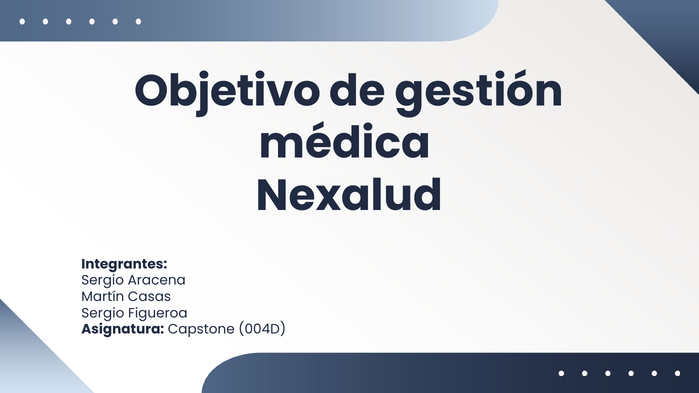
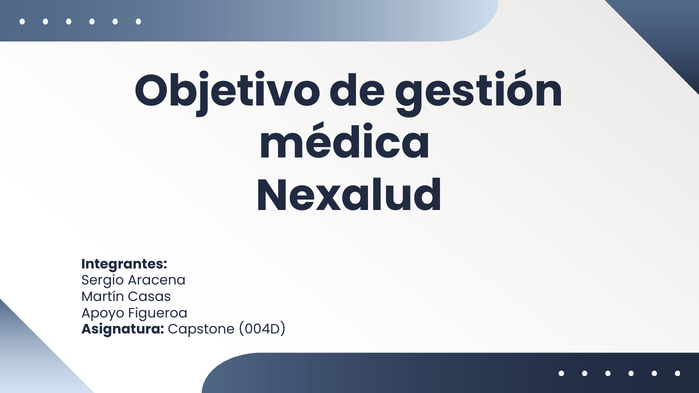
Sergio at (103, 313): Sergio -> Apoyo
